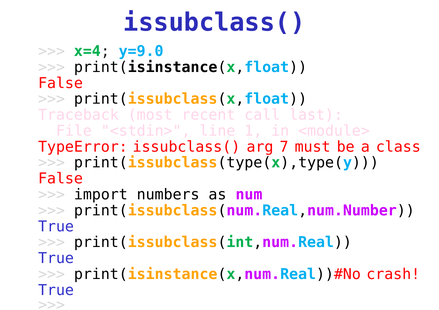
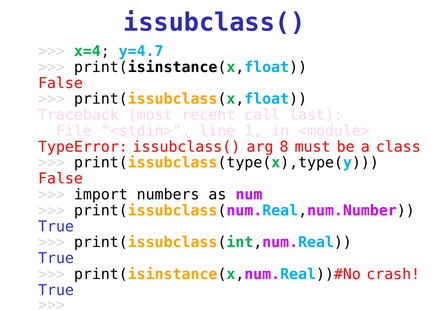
y=9.0: y=9.0 -> y=4.7
7: 7 -> 8
